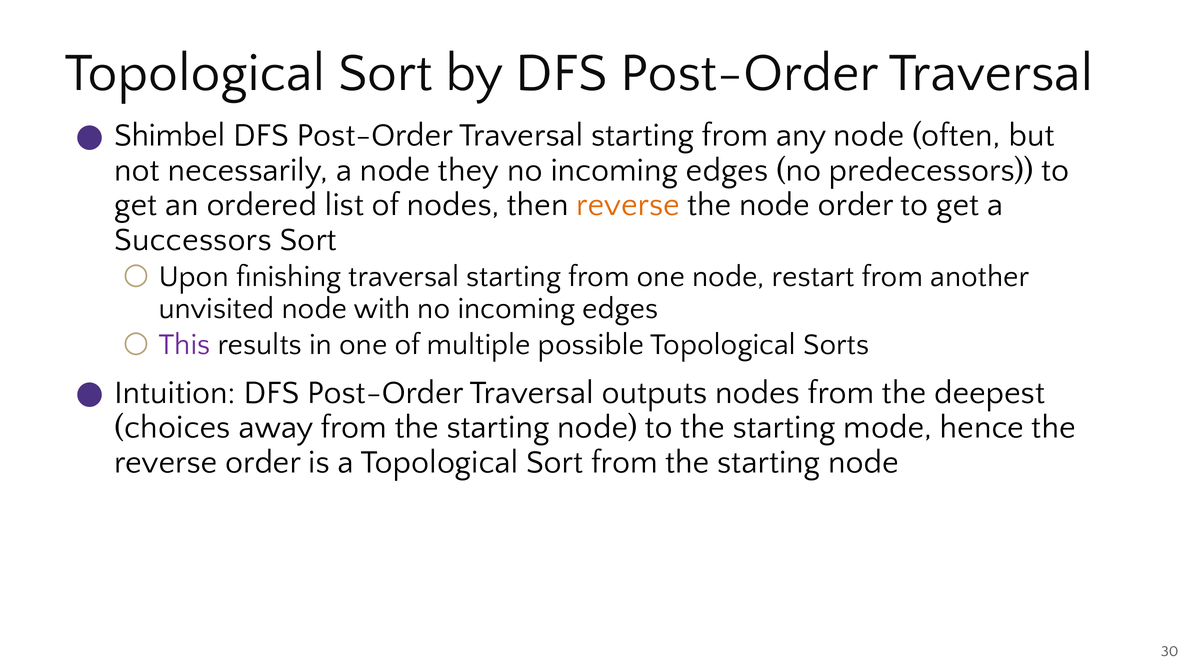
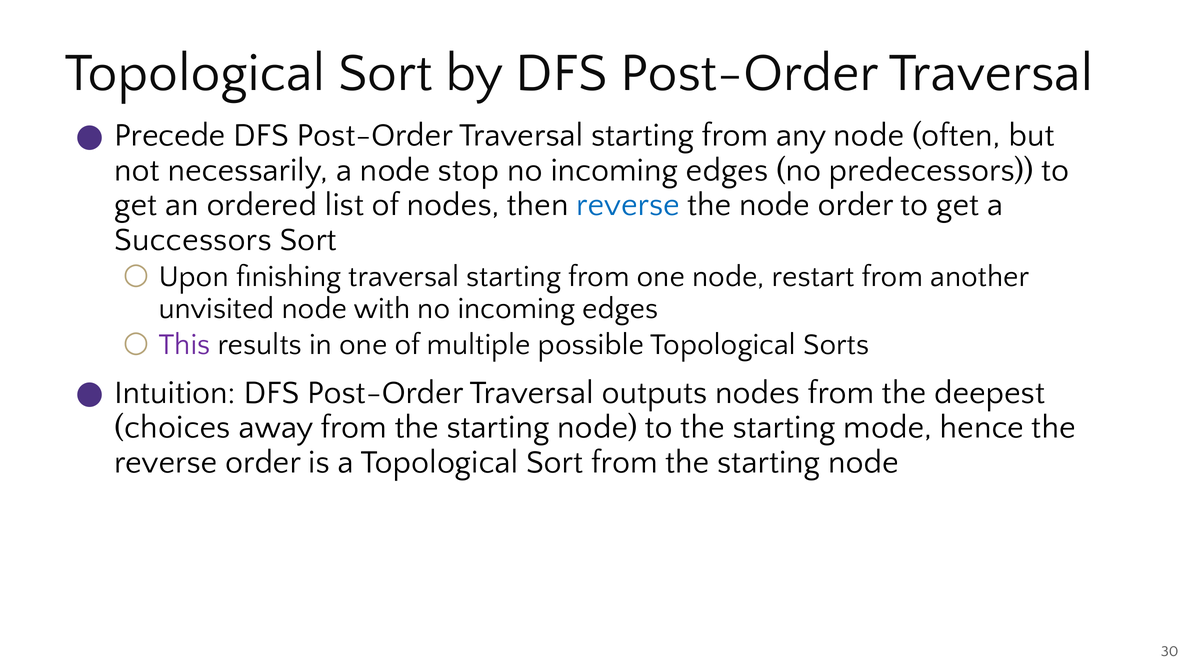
Shimbel: Shimbel -> Precede
they: they -> stop
reverse at (628, 205) colour: orange -> blue
